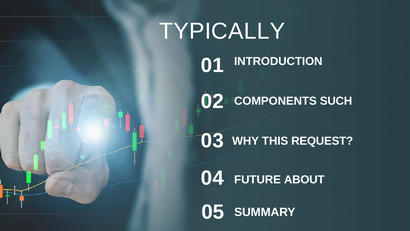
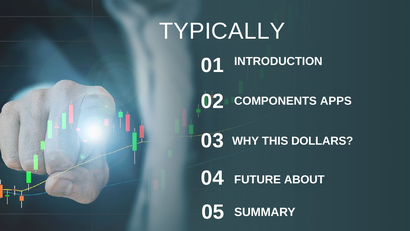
SUCH: SUCH -> APPS
REQUEST: REQUEST -> DOLLARS
